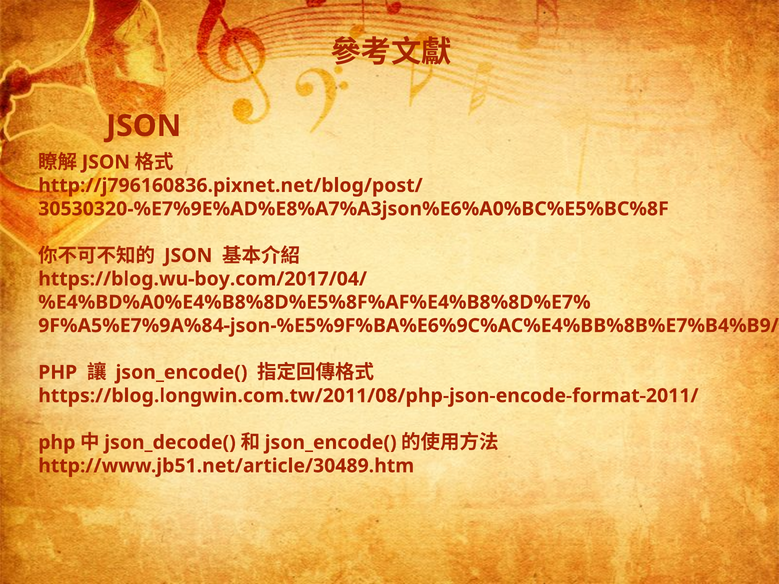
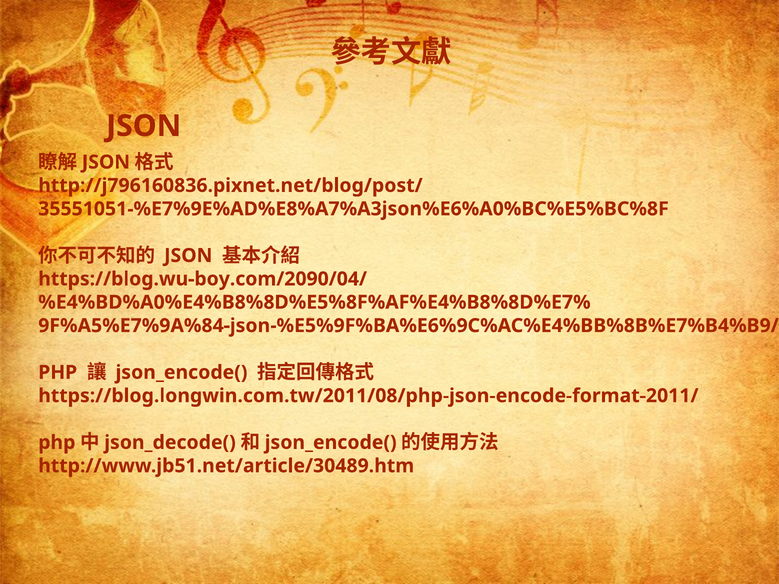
30530320-%E7%9E%AD%E8%A7%A3json%E6%A0%BC%E5%BC%8F: 30530320-%E7%9E%AD%E8%A7%A3json%E6%A0%BC%E5%BC%8F -> 35551051-%E7%9E%AD%E8%A7%A3json%E6%A0%BC%E5%BC%8F
https://blog.wu-boy.com/2017/04/: https://blog.wu-boy.com/2017/04/ -> https://blog.wu-boy.com/2090/04/
